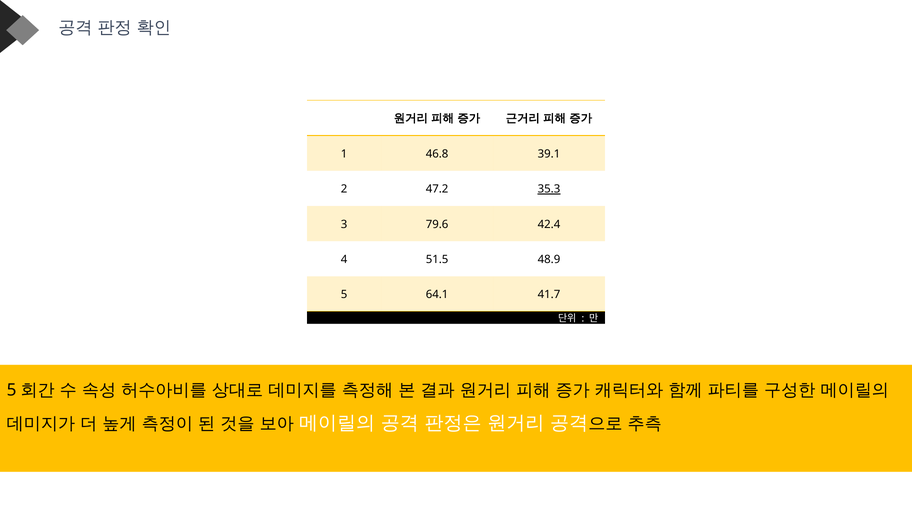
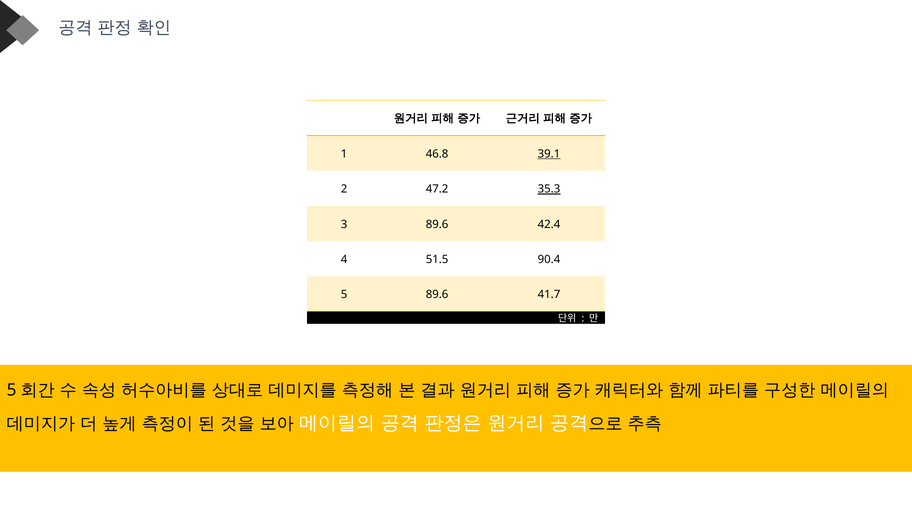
39.1 underline: none -> present
3 79.6: 79.6 -> 89.6
48.9: 48.9 -> 90.4
5 64.1: 64.1 -> 89.6
